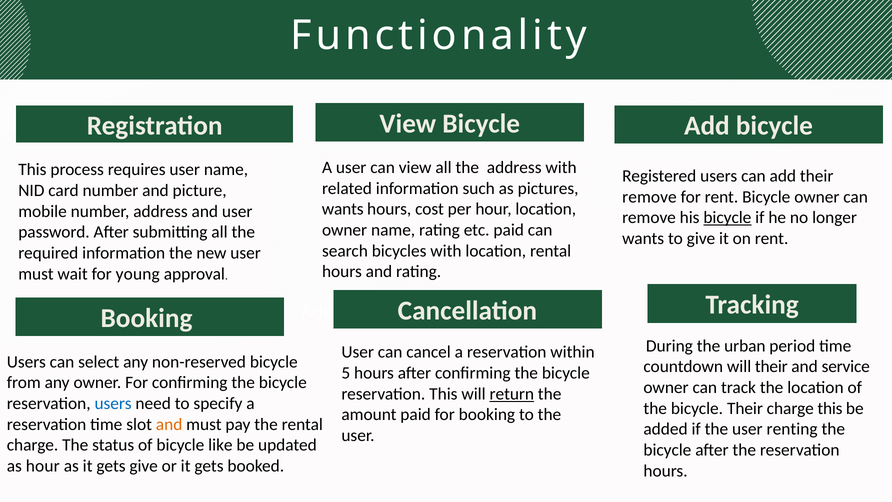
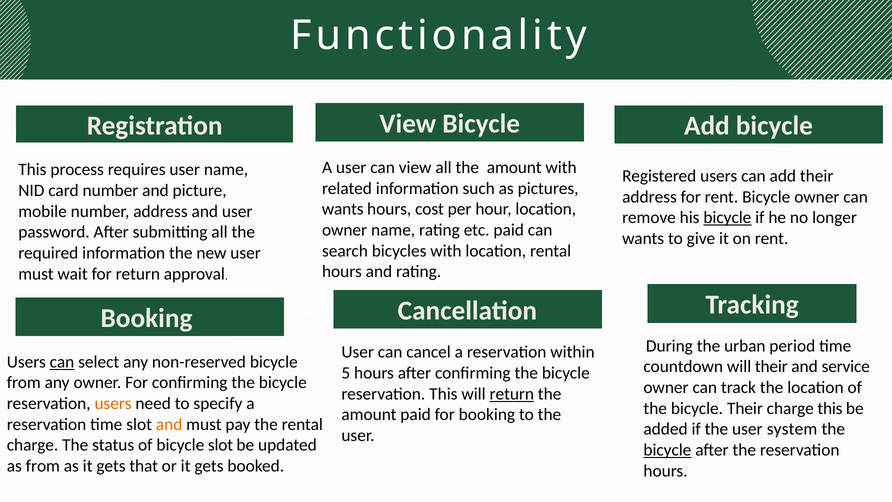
all the address: address -> amount
remove at (649, 197): remove -> address
for young: young -> return
can at (62, 362) underline: none -> present
users at (113, 403) colour: blue -> orange
renting: renting -> system
bicycle like: like -> slot
bicycle at (667, 450) underline: none -> present
as hour: hour -> from
gets give: give -> that
